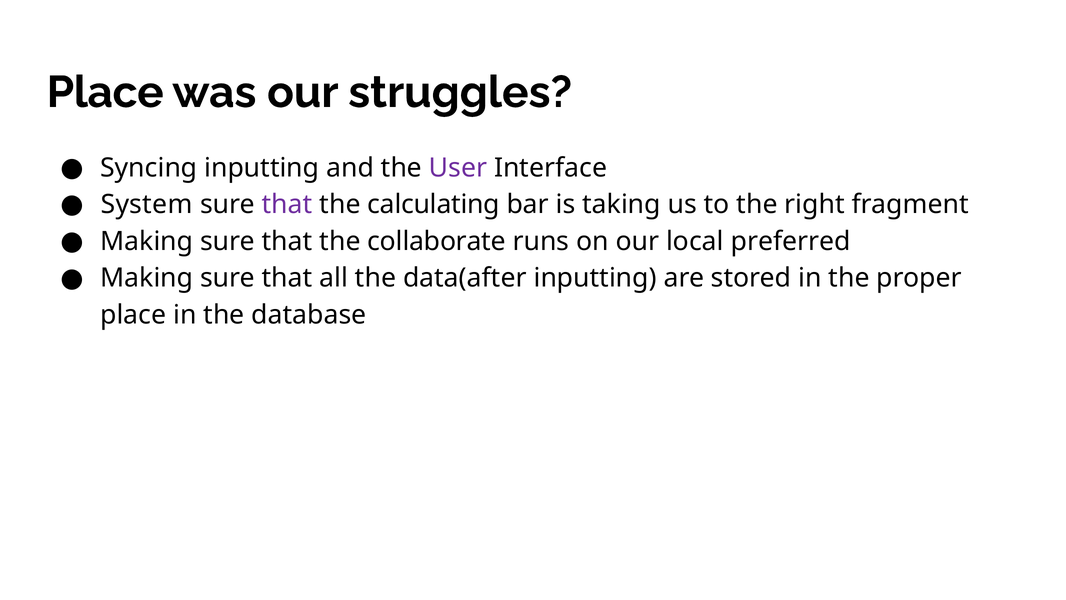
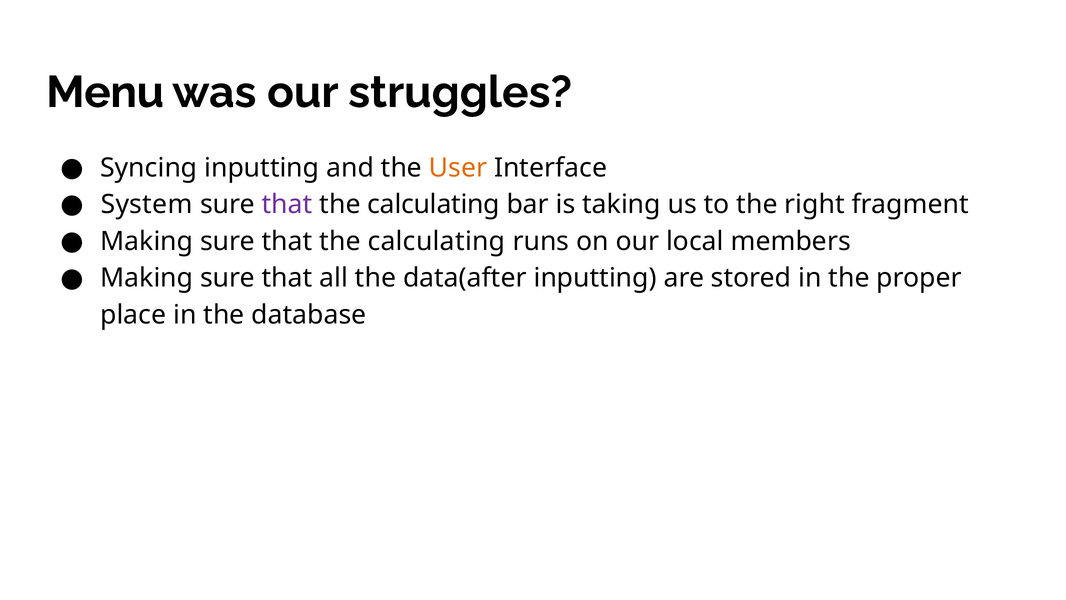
Place at (105, 92): Place -> Menu
User colour: purple -> orange
collaborate at (437, 241): collaborate -> calculating
preferred: preferred -> members
